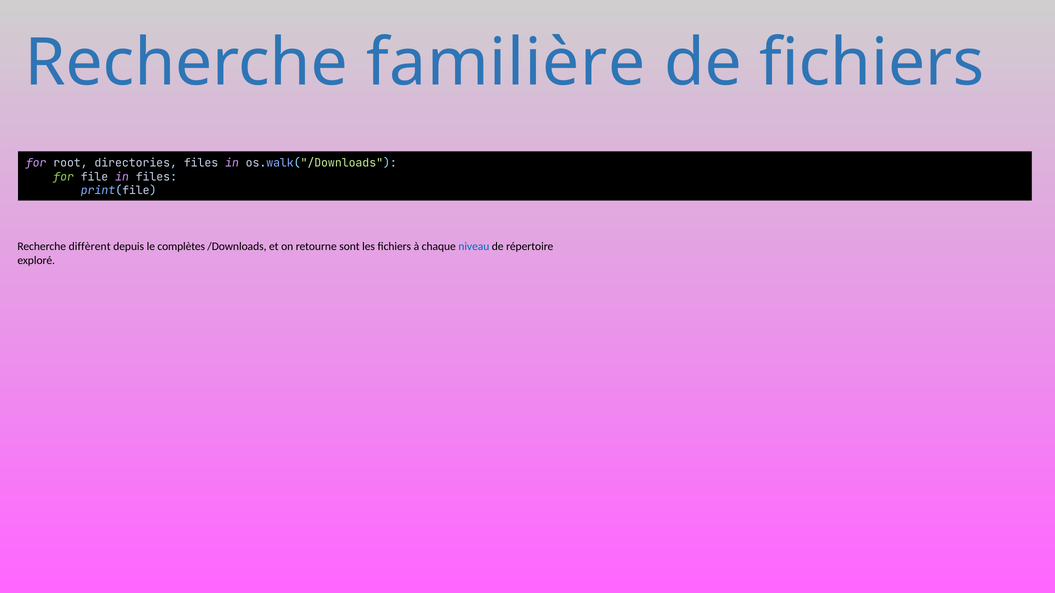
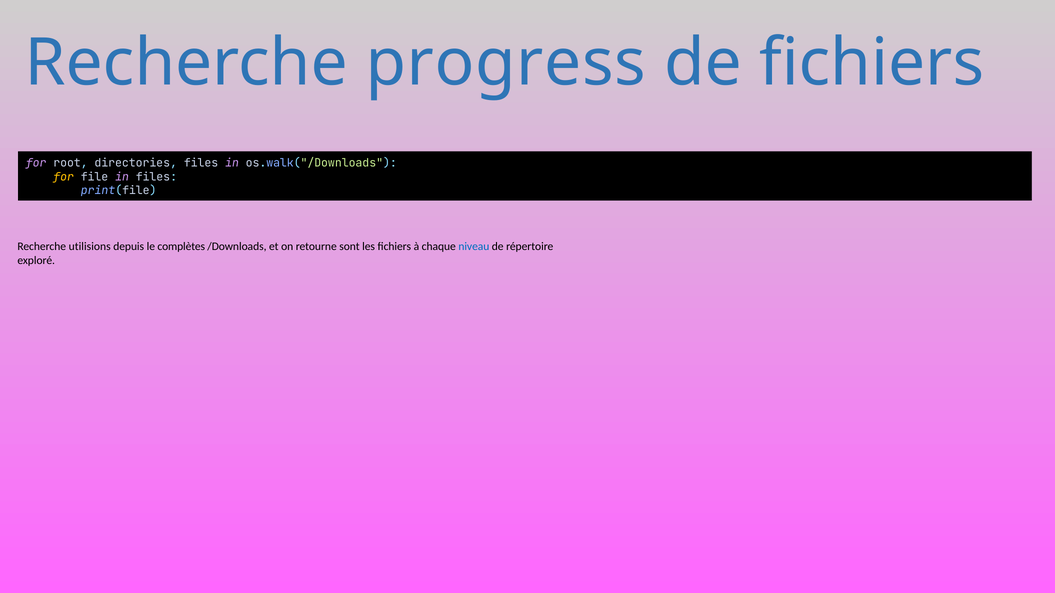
familière: familière -> progress
for at (64, 177) colour: light green -> yellow
diffèrent: diffèrent -> utilisions
